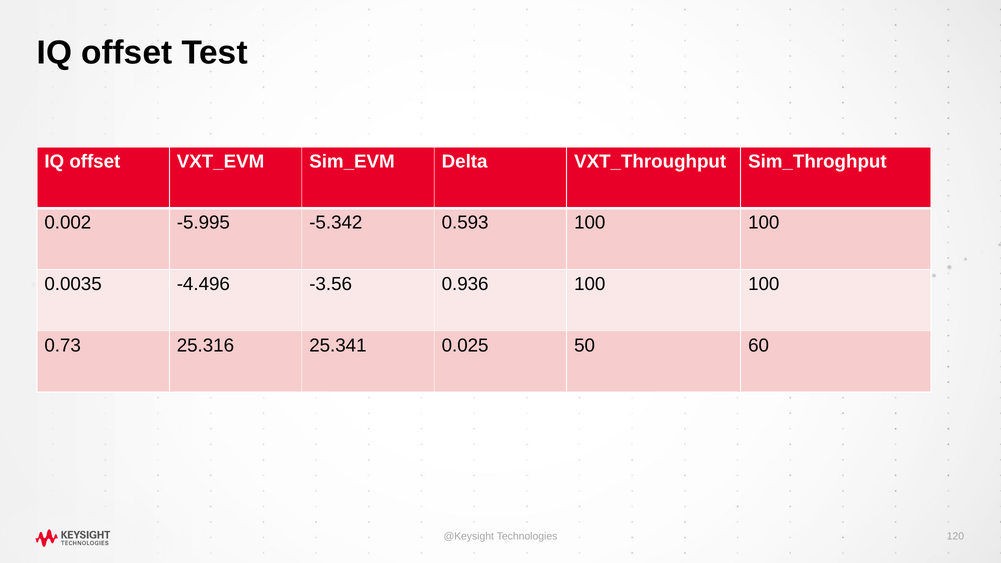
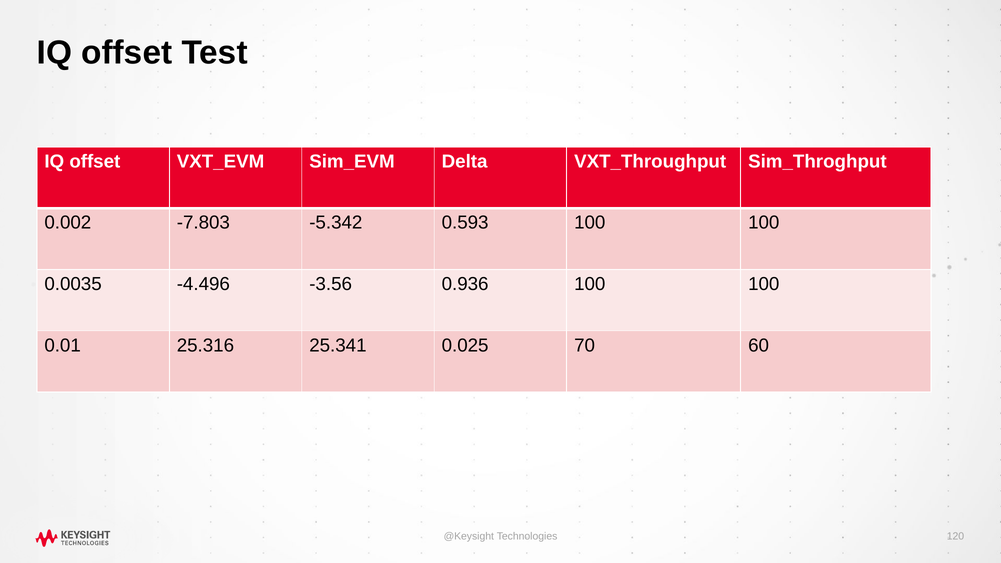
-5.995: -5.995 -> -7.803
0.73: 0.73 -> 0.01
50: 50 -> 70
